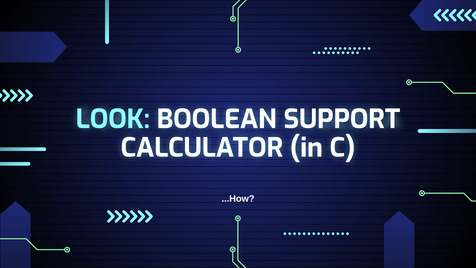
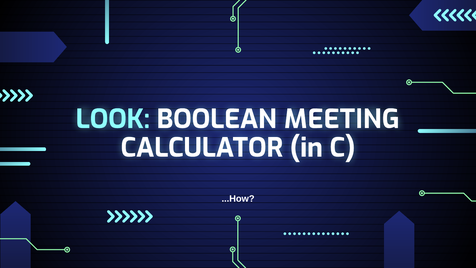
SUPPORT: SUPPORT -> MEETING
